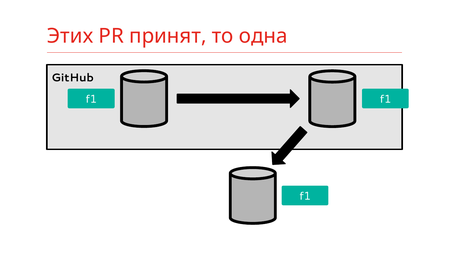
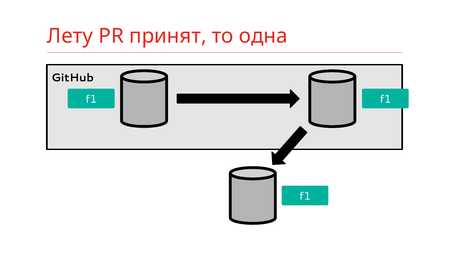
Этих: Этих -> Лету
